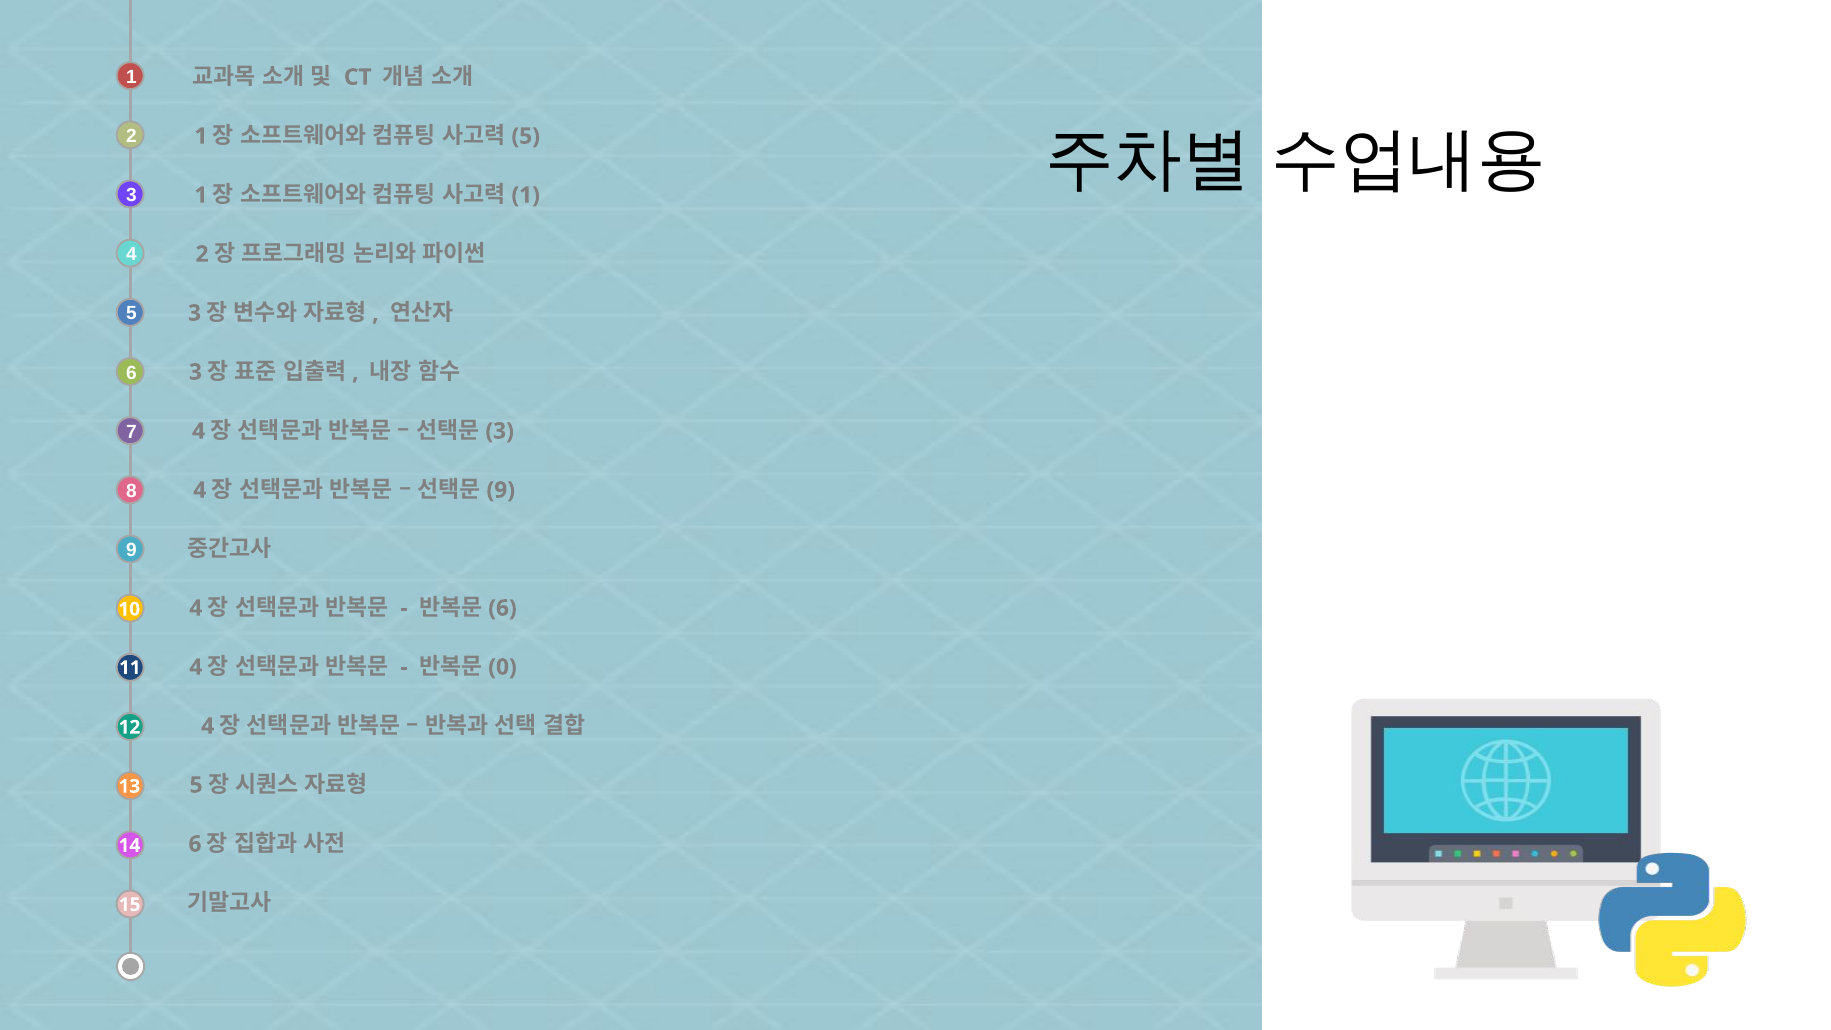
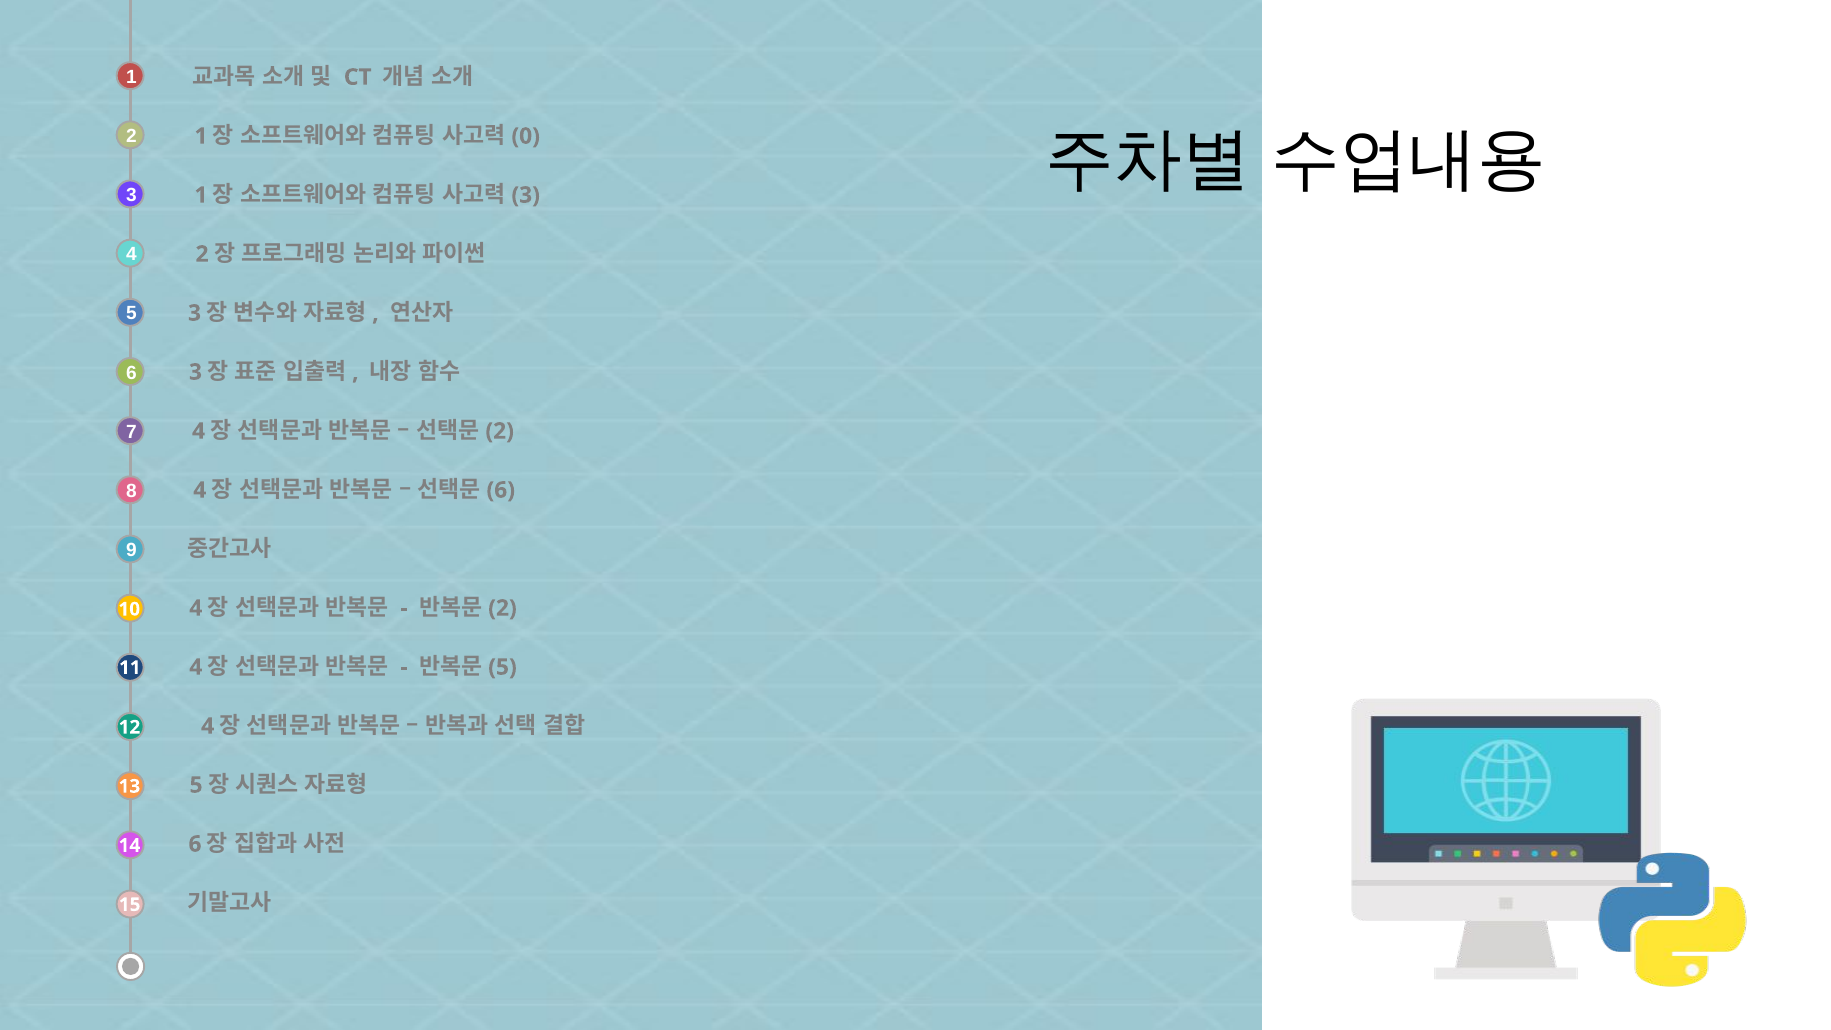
5 at (526, 136): 5 -> 0
1 at (526, 195): 1 -> 3
3 at (500, 431): 3 -> 2
9 at (501, 490): 9 -> 6
6 at (502, 608): 6 -> 2
0 at (502, 667): 0 -> 5
